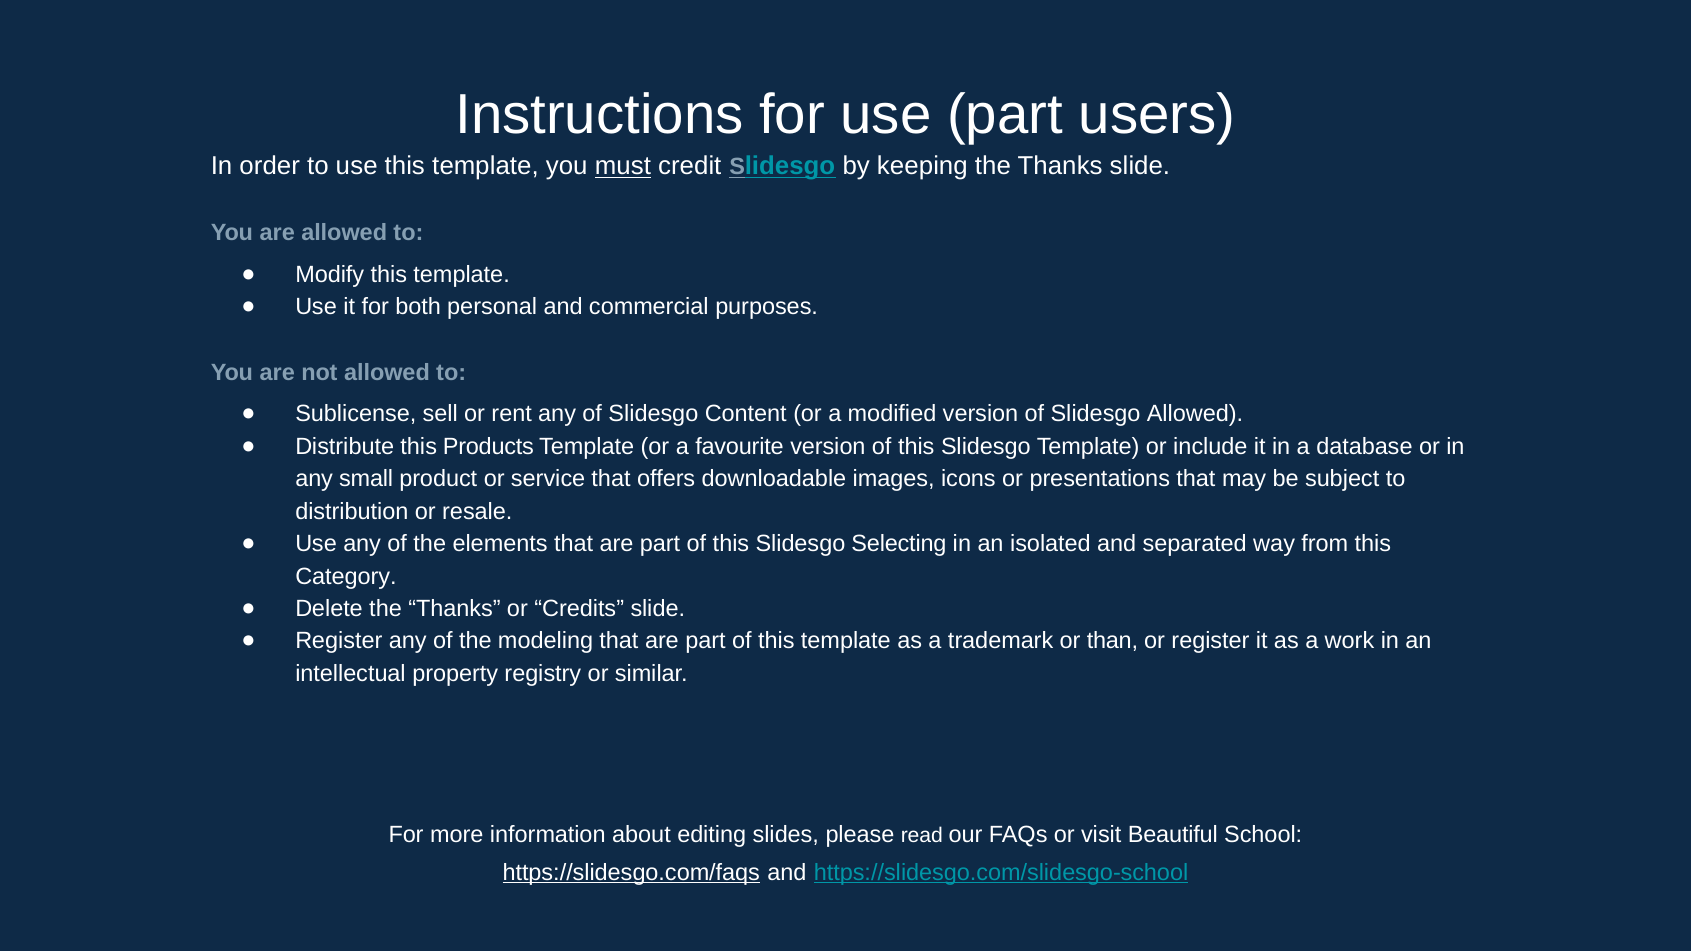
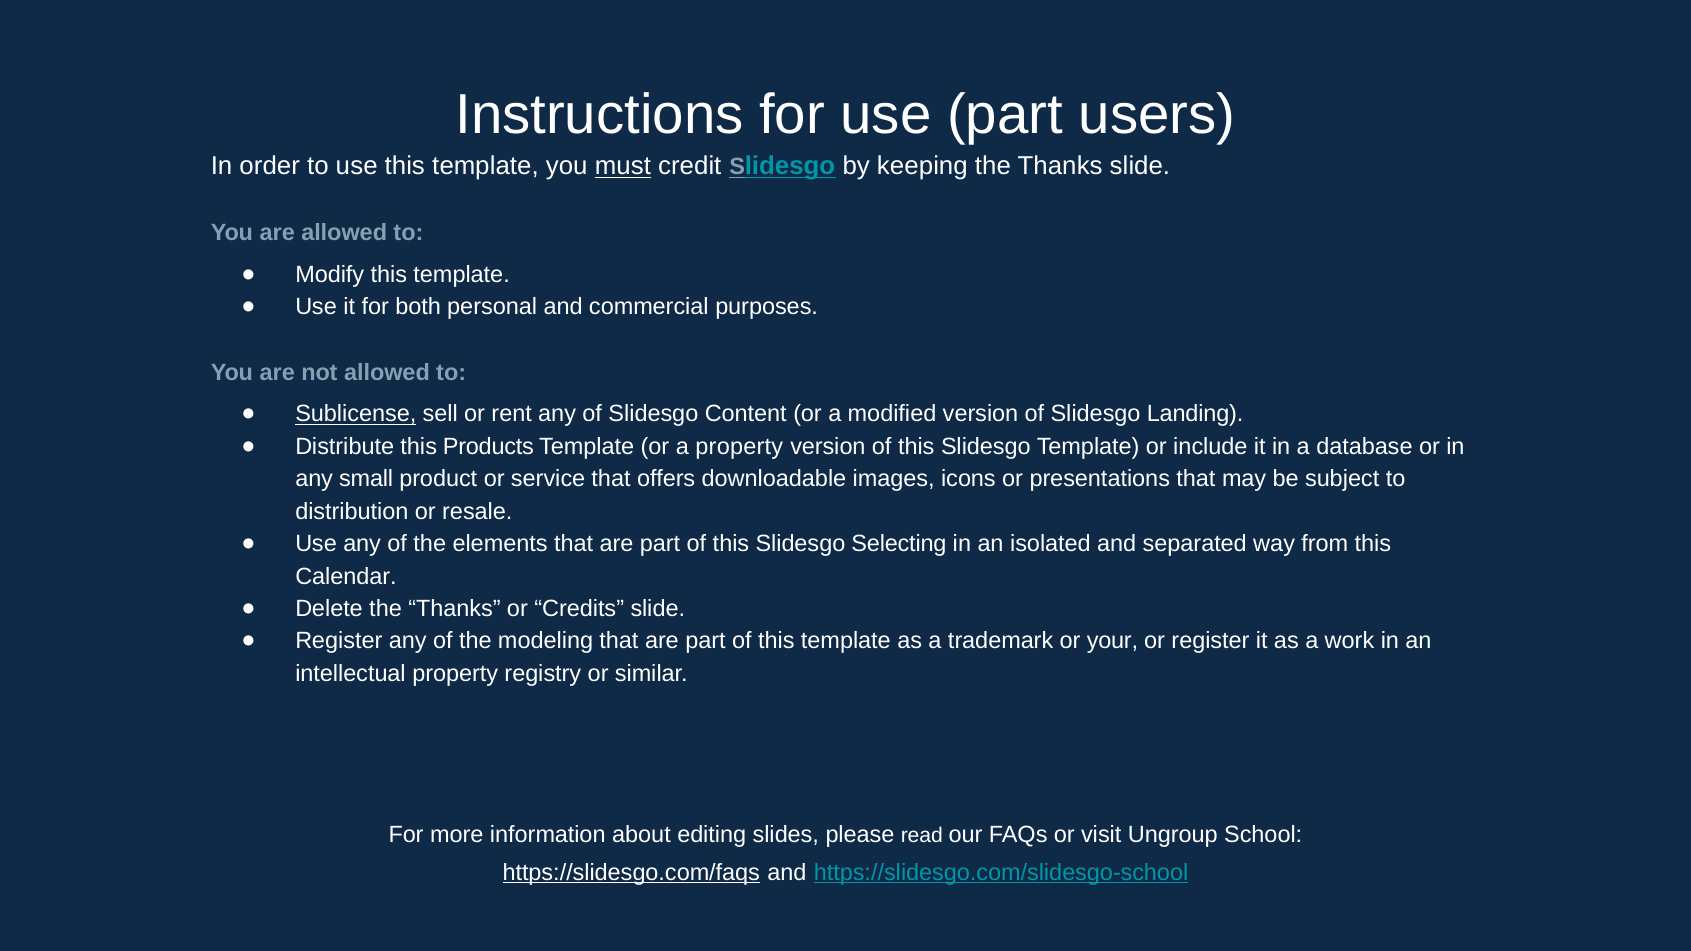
Sublicense underline: none -> present
Slidesgo Allowed: Allowed -> Landing
a favourite: favourite -> property
Category: Category -> Calendar
than: than -> your
Beautiful: Beautiful -> Ungroup
